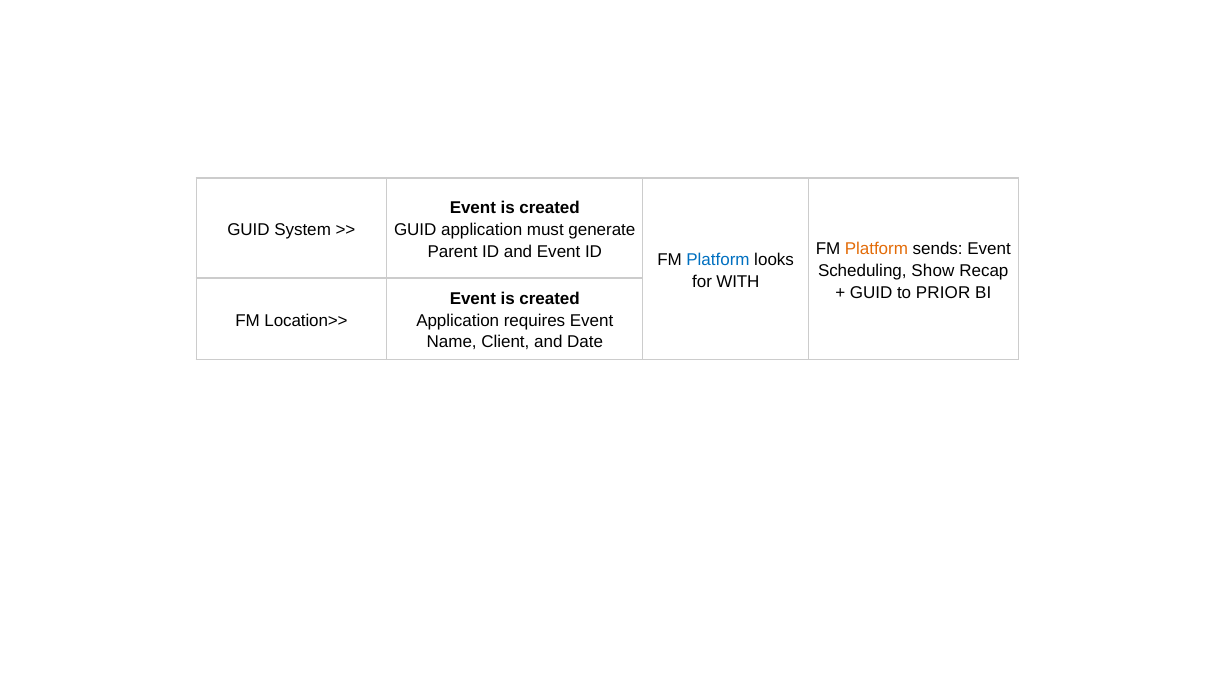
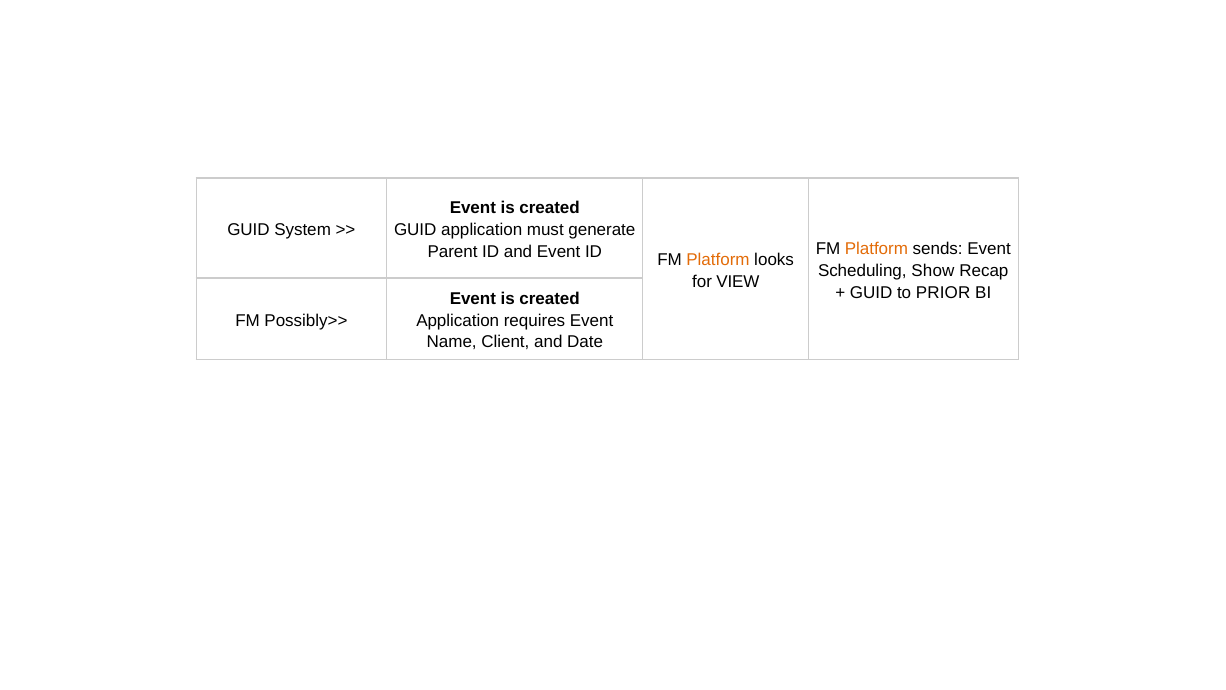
Platform at (718, 259) colour: blue -> orange
WITH: WITH -> VIEW
Location>>: Location>> -> Possibly>>
